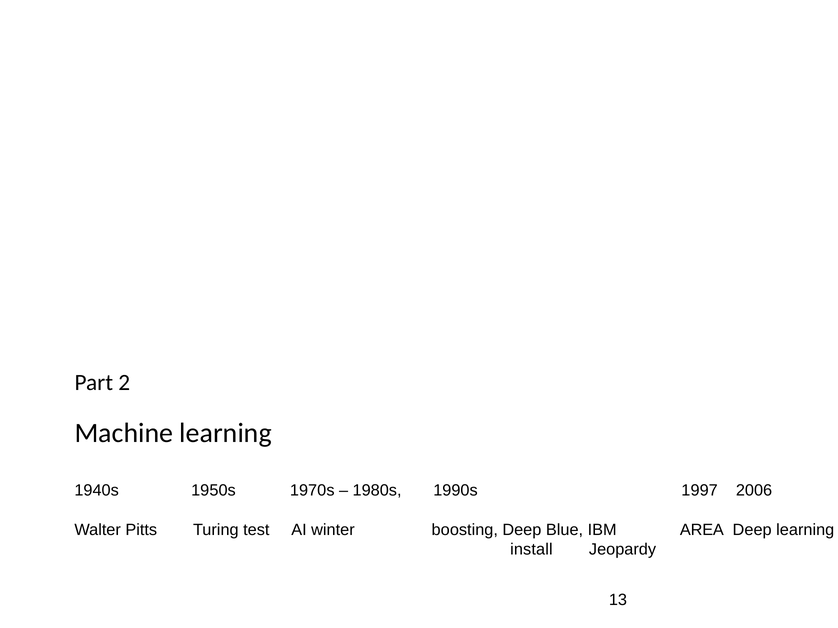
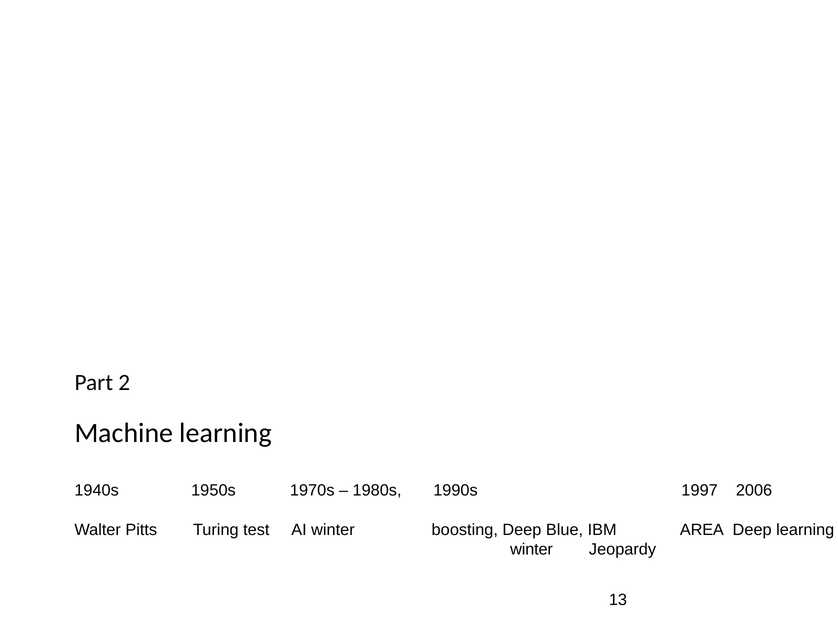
install at (531, 550): install -> winter
